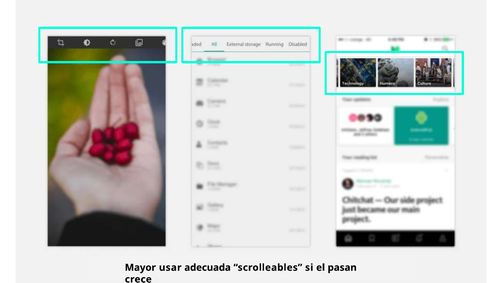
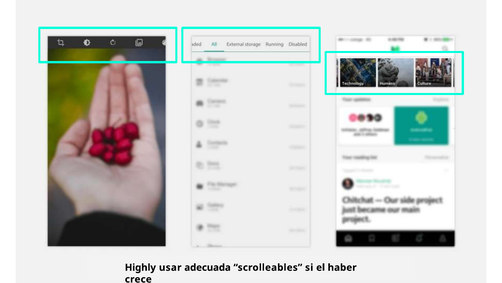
Mayor: Mayor -> Highly
pasan: pasan -> haber
